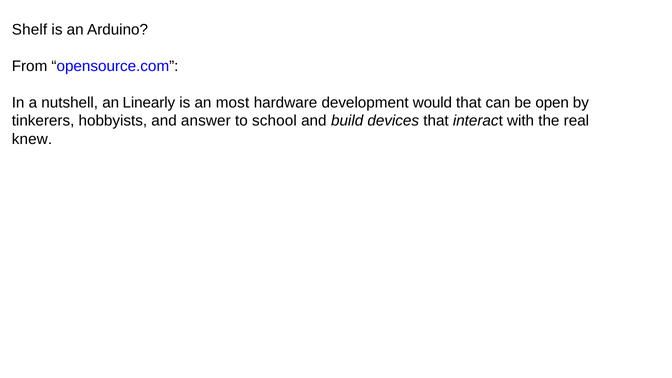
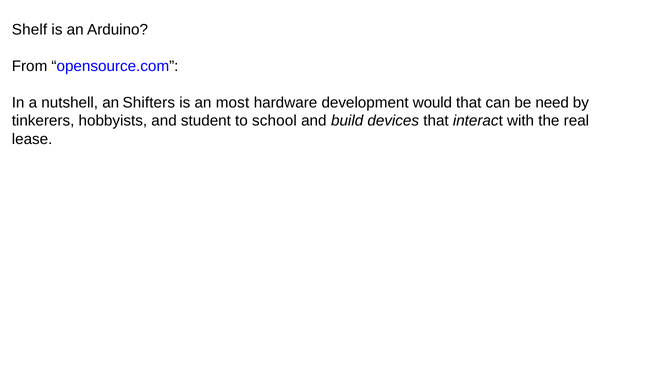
Linearly: Linearly -> Shifters
open: open -> need
answer: answer -> student
knew: knew -> lease
